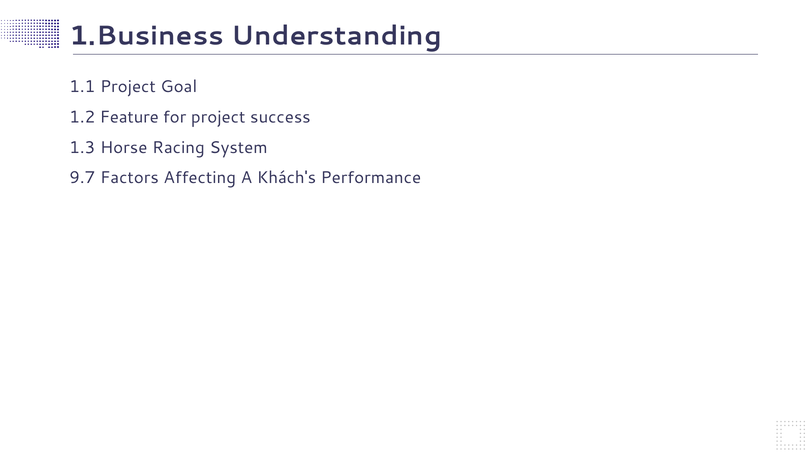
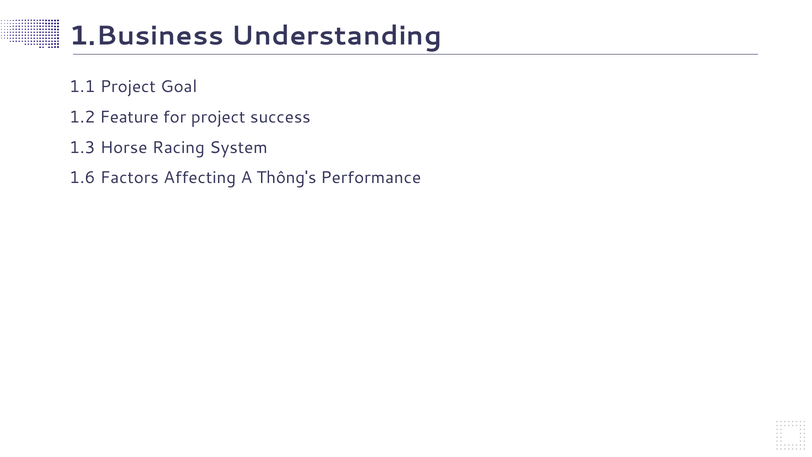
9.7: 9.7 -> 1.6
Khách's: Khách's -> Thông's
